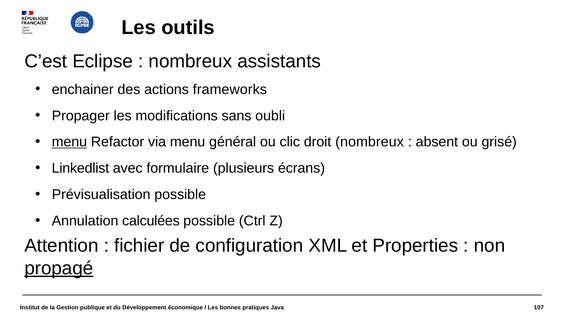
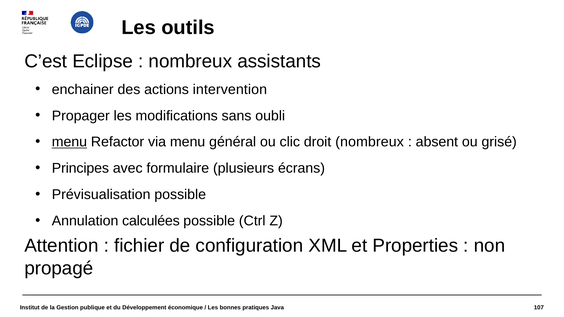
frameworks: frameworks -> intervention
Linkedlist: Linkedlist -> Principes
propagé underline: present -> none
